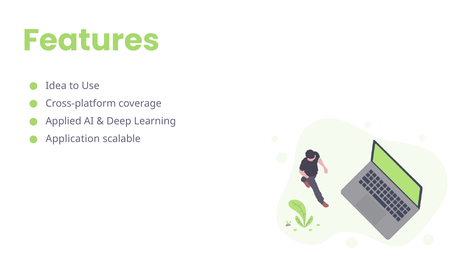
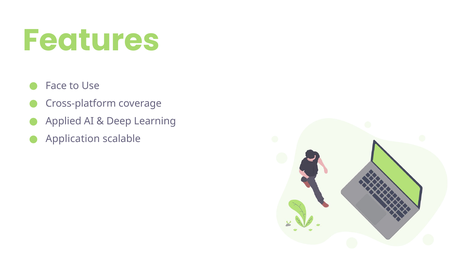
Idea: Idea -> Face
